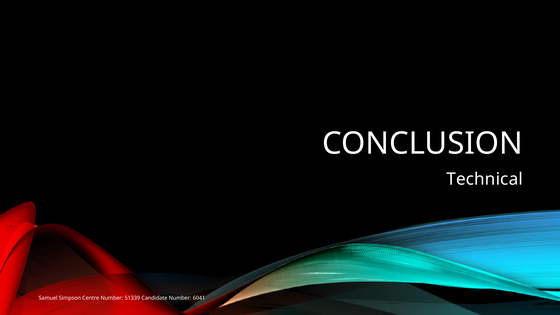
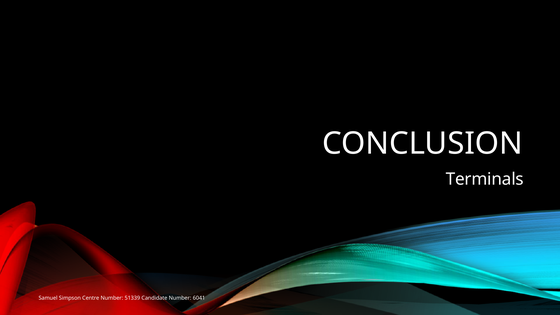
Technical: Technical -> Terminals
